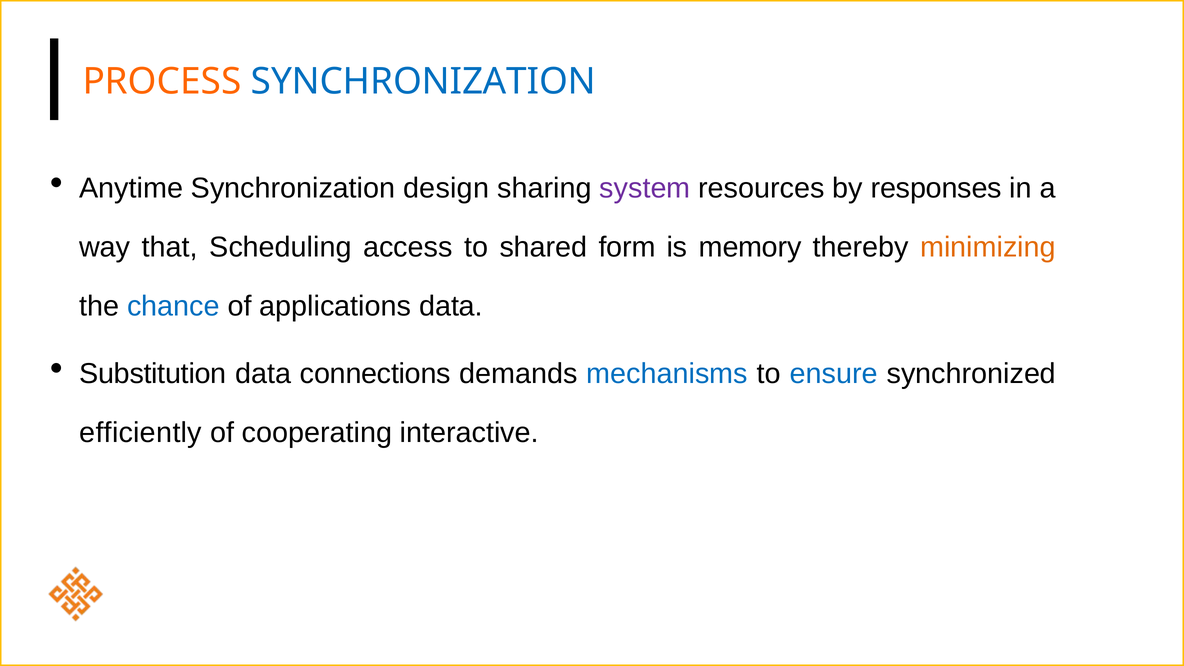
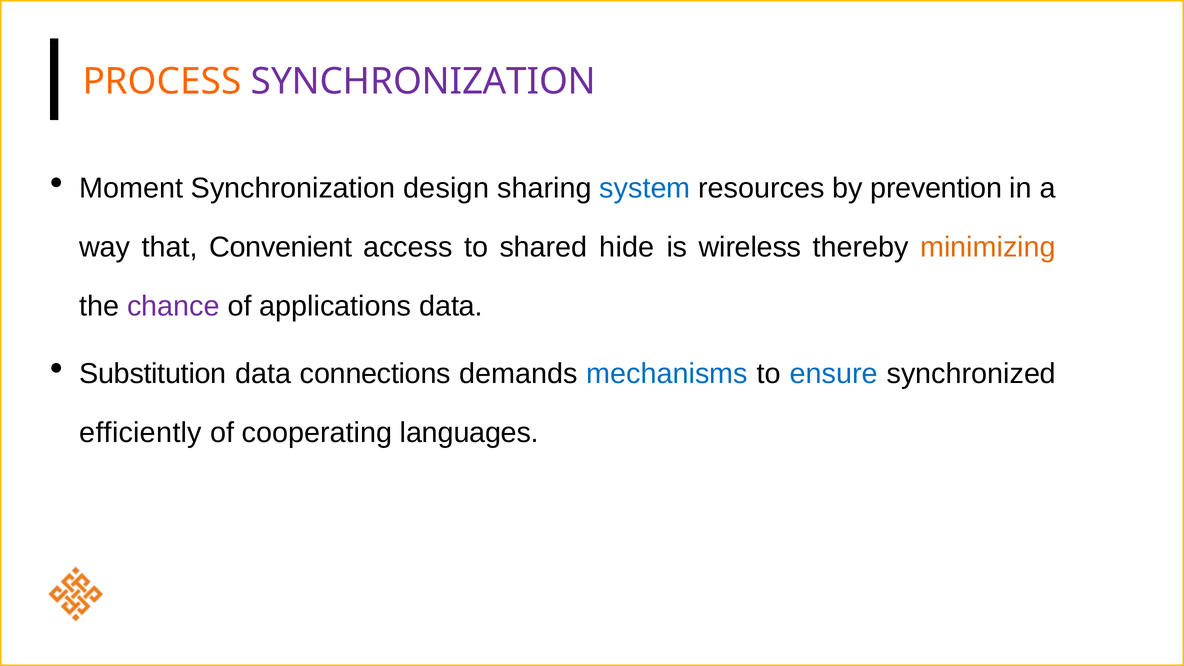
SYNCHRONIZATION at (423, 82) colour: blue -> purple
Anytime: Anytime -> Moment
system colour: purple -> blue
responses: responses -> prevention
Scheduling: Scheduling -> Convenient
form: form -> hide
memory: memory -> wireless
chance colour: blue -> purple
interactive: interactive -> languages
